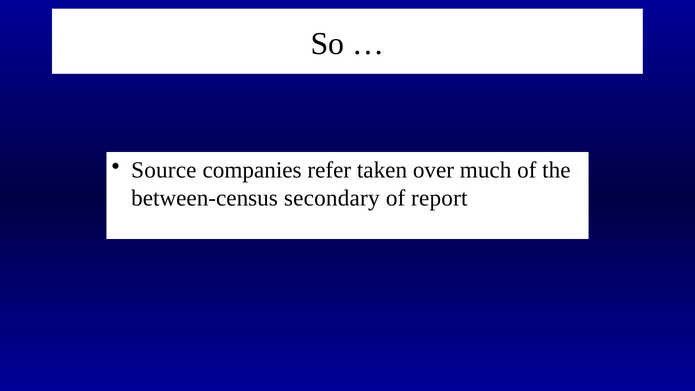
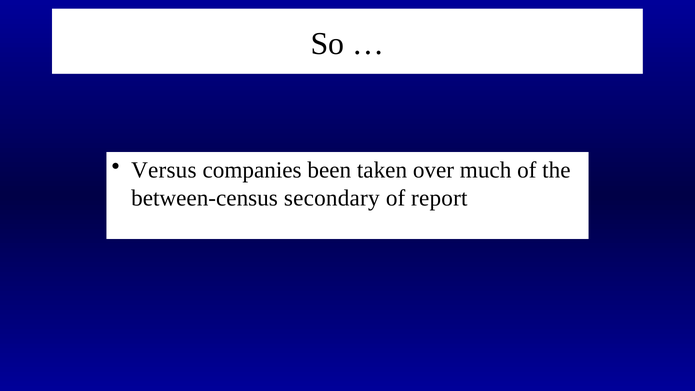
Source: Source -> Versus
refer: refer -> been
